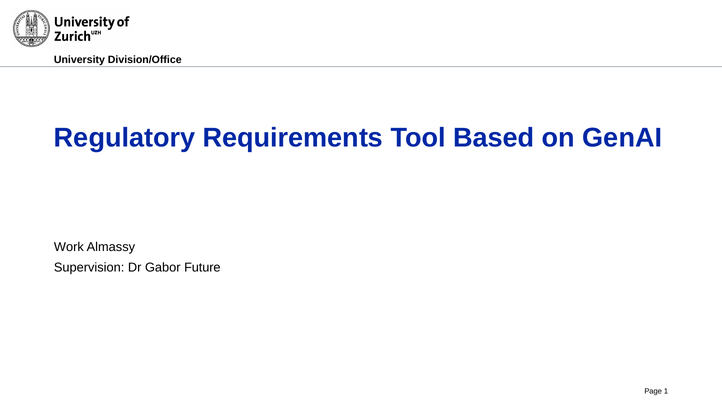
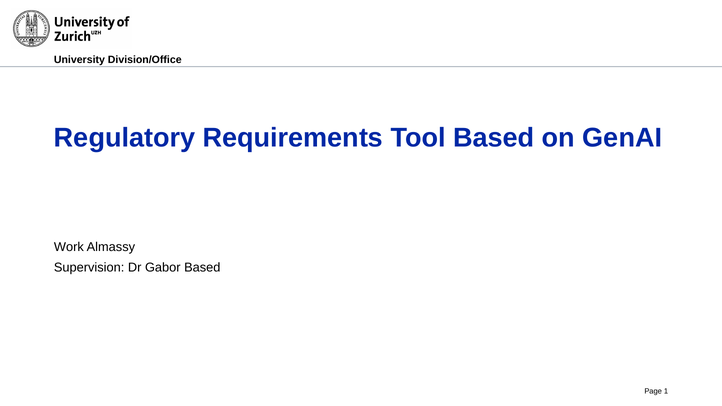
Gabor Future: Future -> Based
